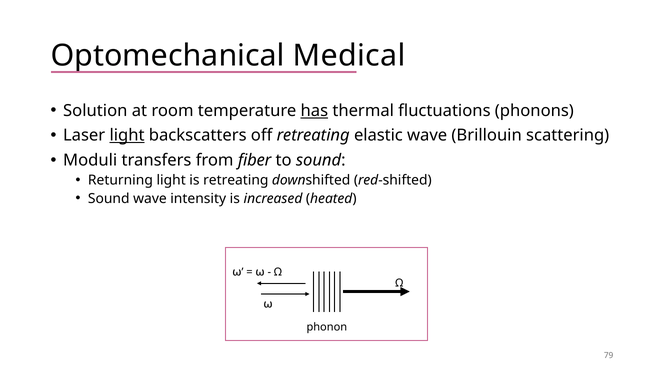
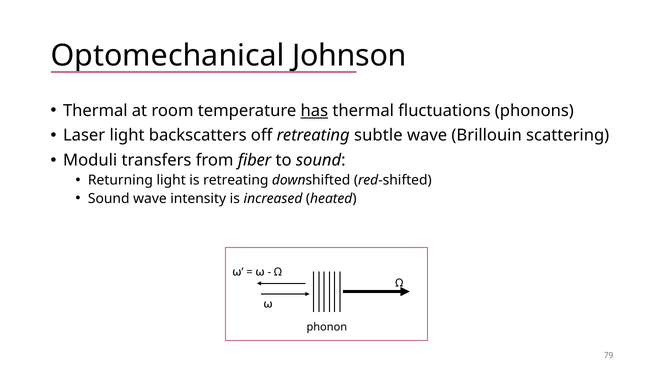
Medical: Medical -> Johnson
Solution at (95, 111): Solution -> Thermal
light at (127, 136) underline: present -> none
elastic: elastic -> subtle
